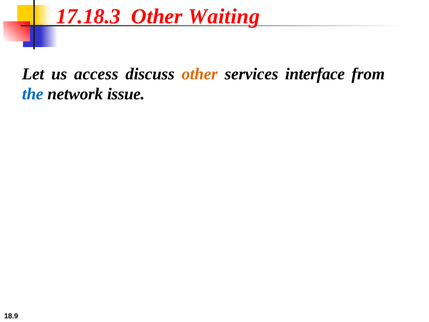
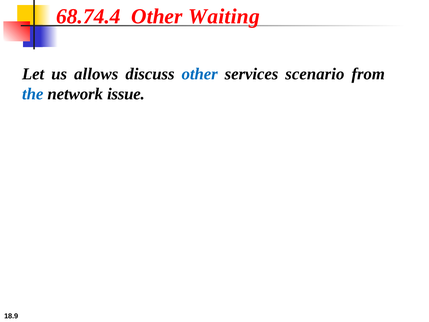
17.18.3: 17.18.3 -> 68.74.4
access: access -> allows
other at (200, 74) colour: orange -> blue
interface: interface -> scenario
